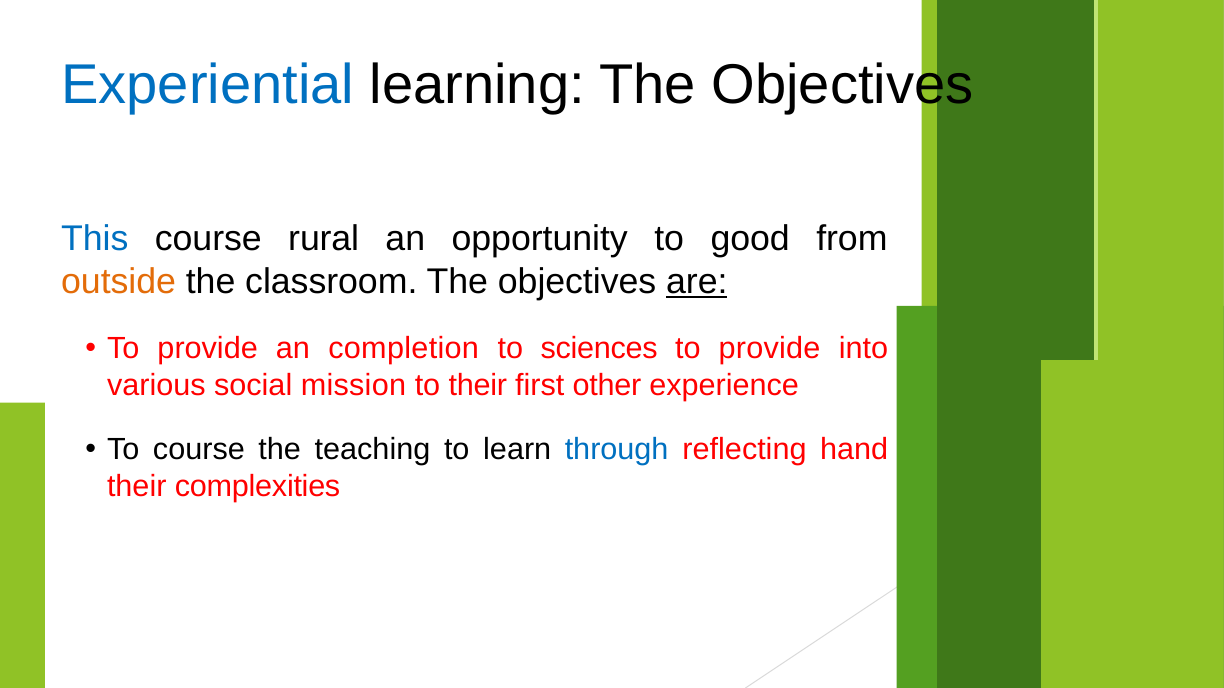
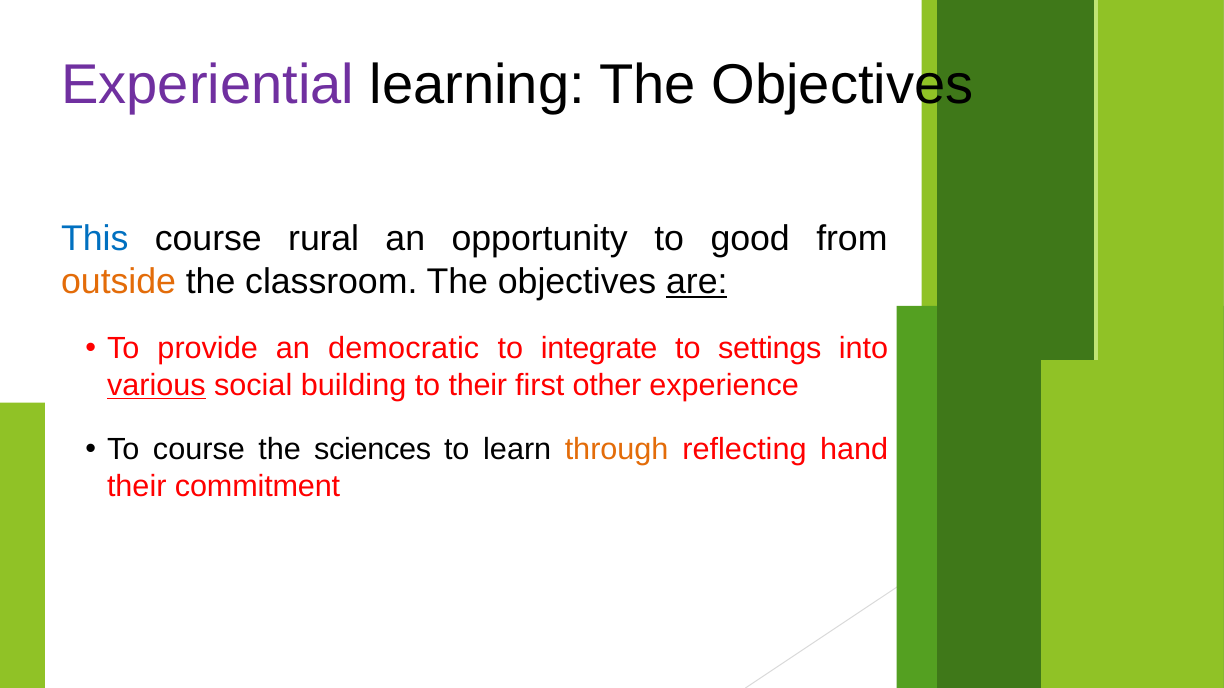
Experiential colour: blue -> purple
completion: completion -> democratic
sciences: sciences -> integrate
provide at (770, 349): provide -> settings
various underline: none -> present
mission: mission -> building
teaching: teaching -> sciences
through colour: blue -> orange
complexities: complexities -> commitment
